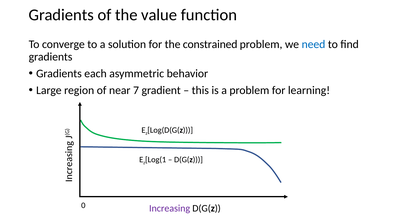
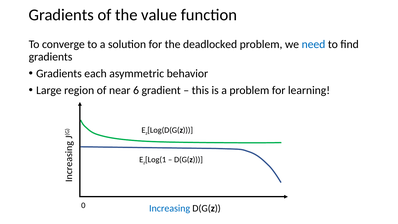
constrained: constrained -> deadlocked
7: 7 -> 6
Increasing colour: purple -> blue
